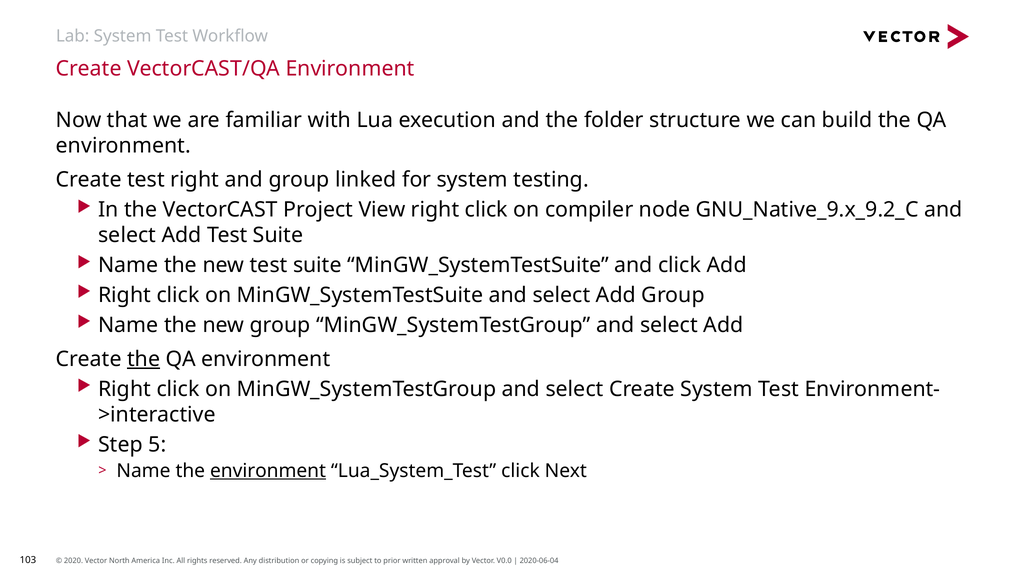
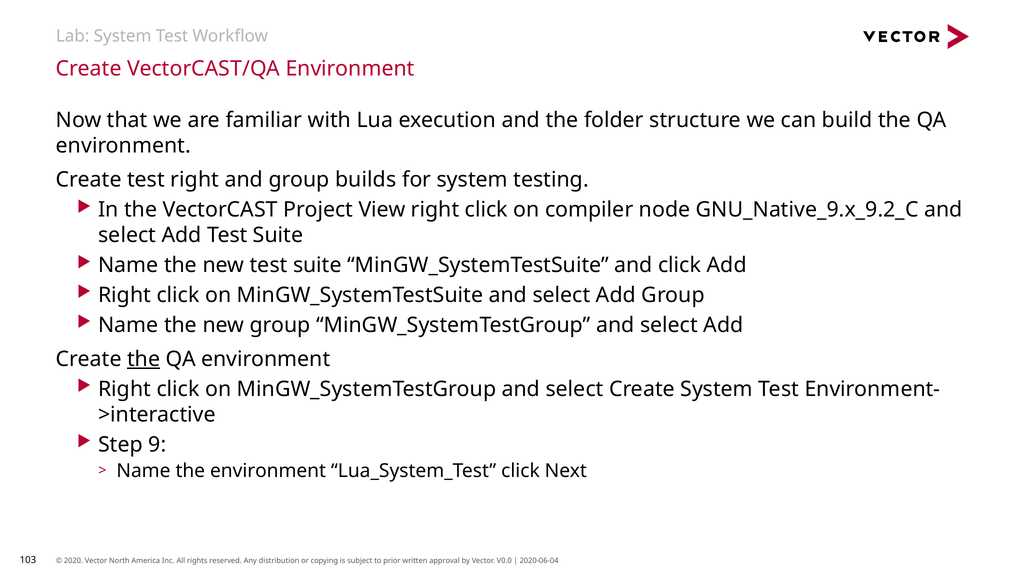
linked: linked -> builds
5: 5 -> 9
environment at (268, 471) underline: present -> none
